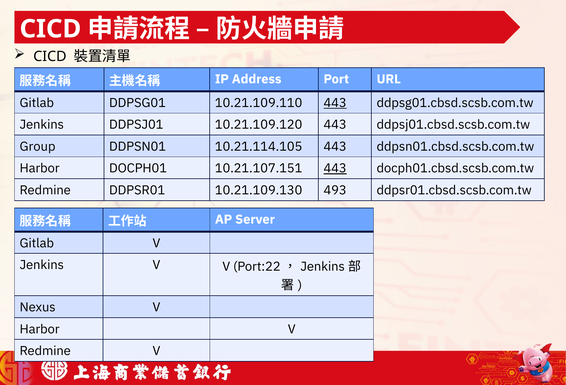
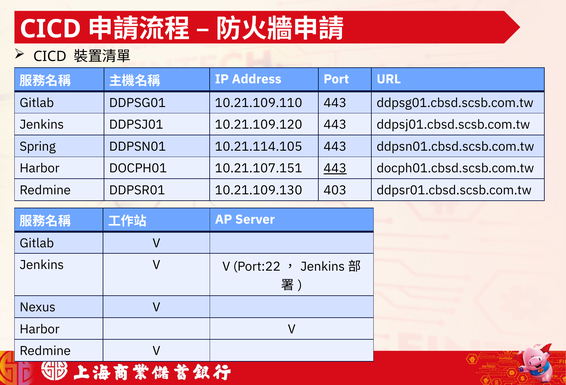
443 at (335, 103) underline: present -> none
Group: Group -> Spring
493: 493 -> 403
